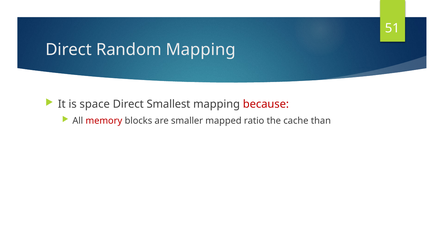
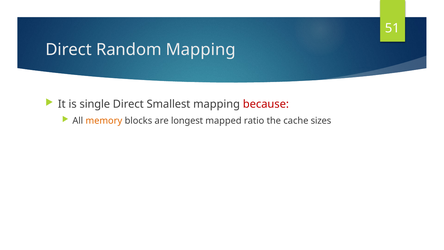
space: space -> single
memory colour: red -> orange
smaller: smaller -> longest
than: than -> sizes
